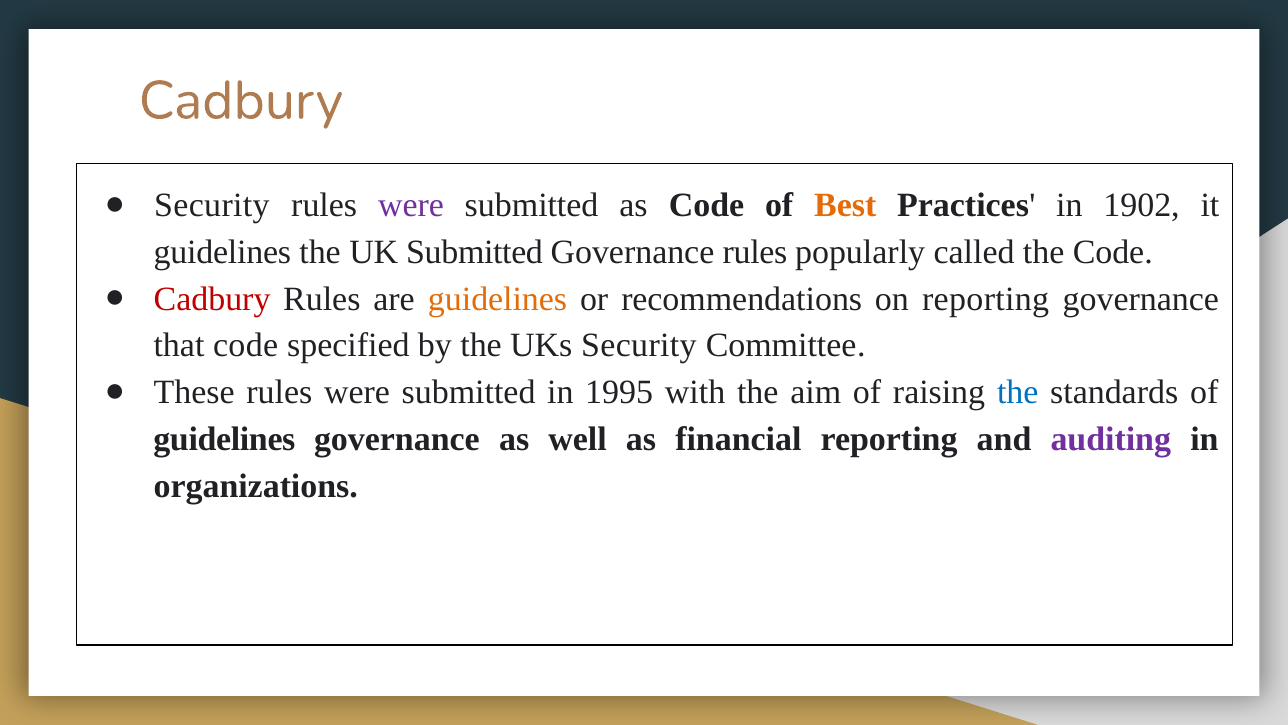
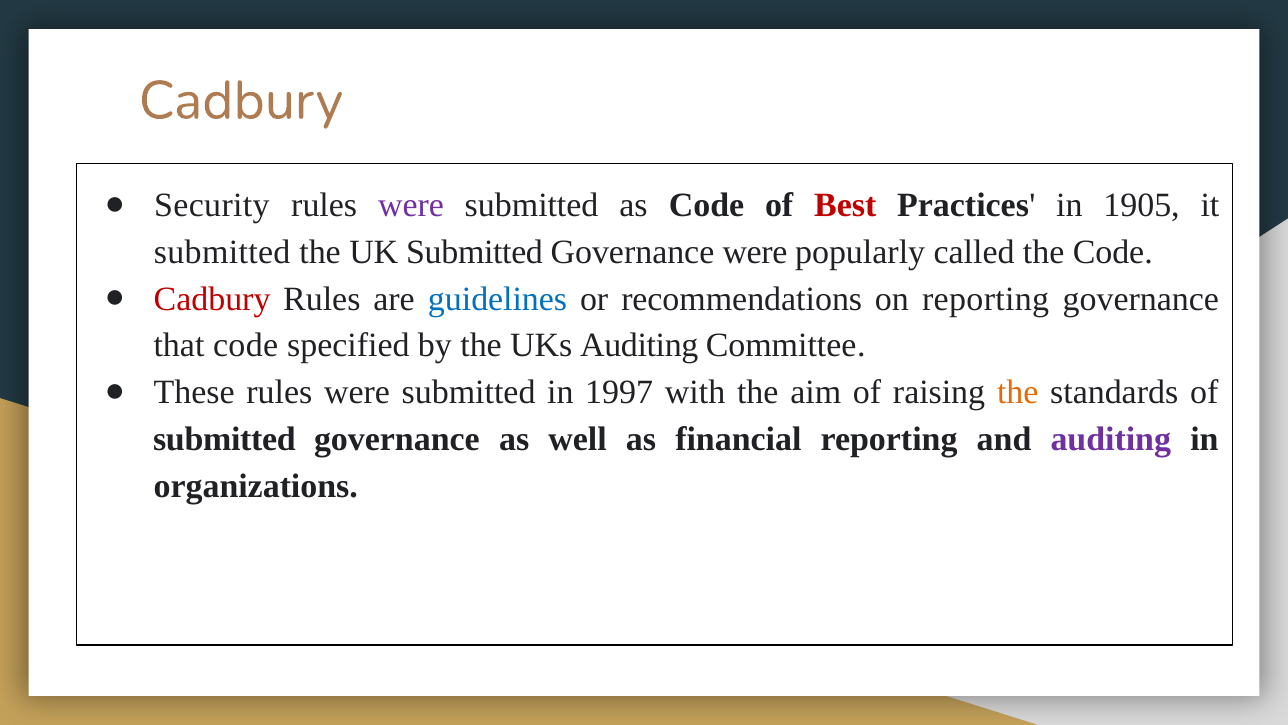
Best colour: orange -> red
1902: 1902 -> 1905
guidelines at (222, 252): guidelines -> submitted
Governance rules: rules -> were
guidelines at (498, 299) colour: orange -> blue
UKs Security: Security -> Auditing
1995: 1995 -> 1997
the at (1018, 392) colour: blue -> orange
guidelines at (224, 439): guidelines -> submitted
